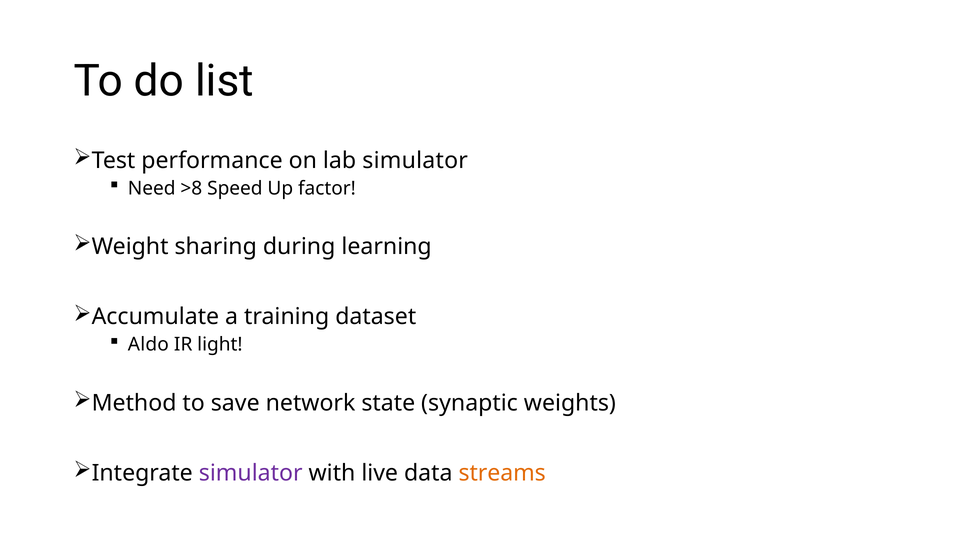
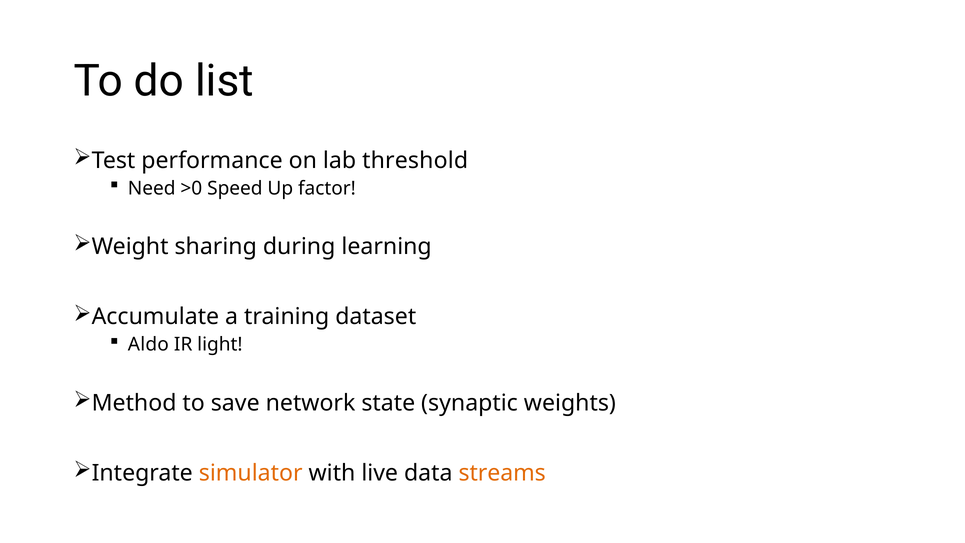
lab simulator: simulator -> threshold
>8: >8 -> >0
simulator at (251, 473) colour: purple -> orange
